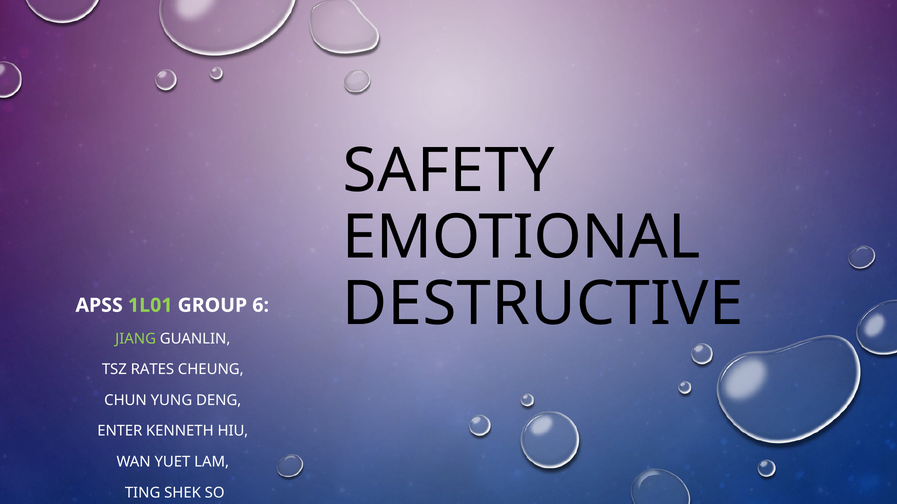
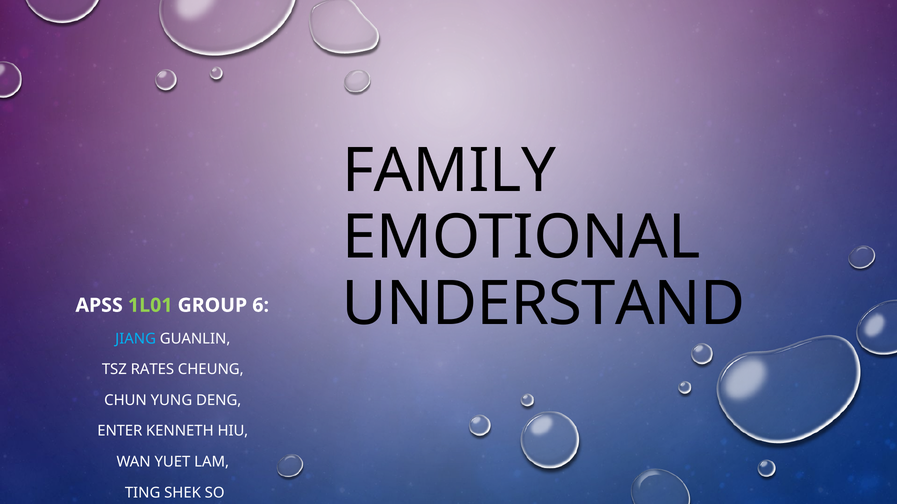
SAFETY: SAFETY -> FAMILY
DESTRUCTIVE: DESTRUCTIVE -> UNDERSTAND
JIANG colour: light green -> light blue
